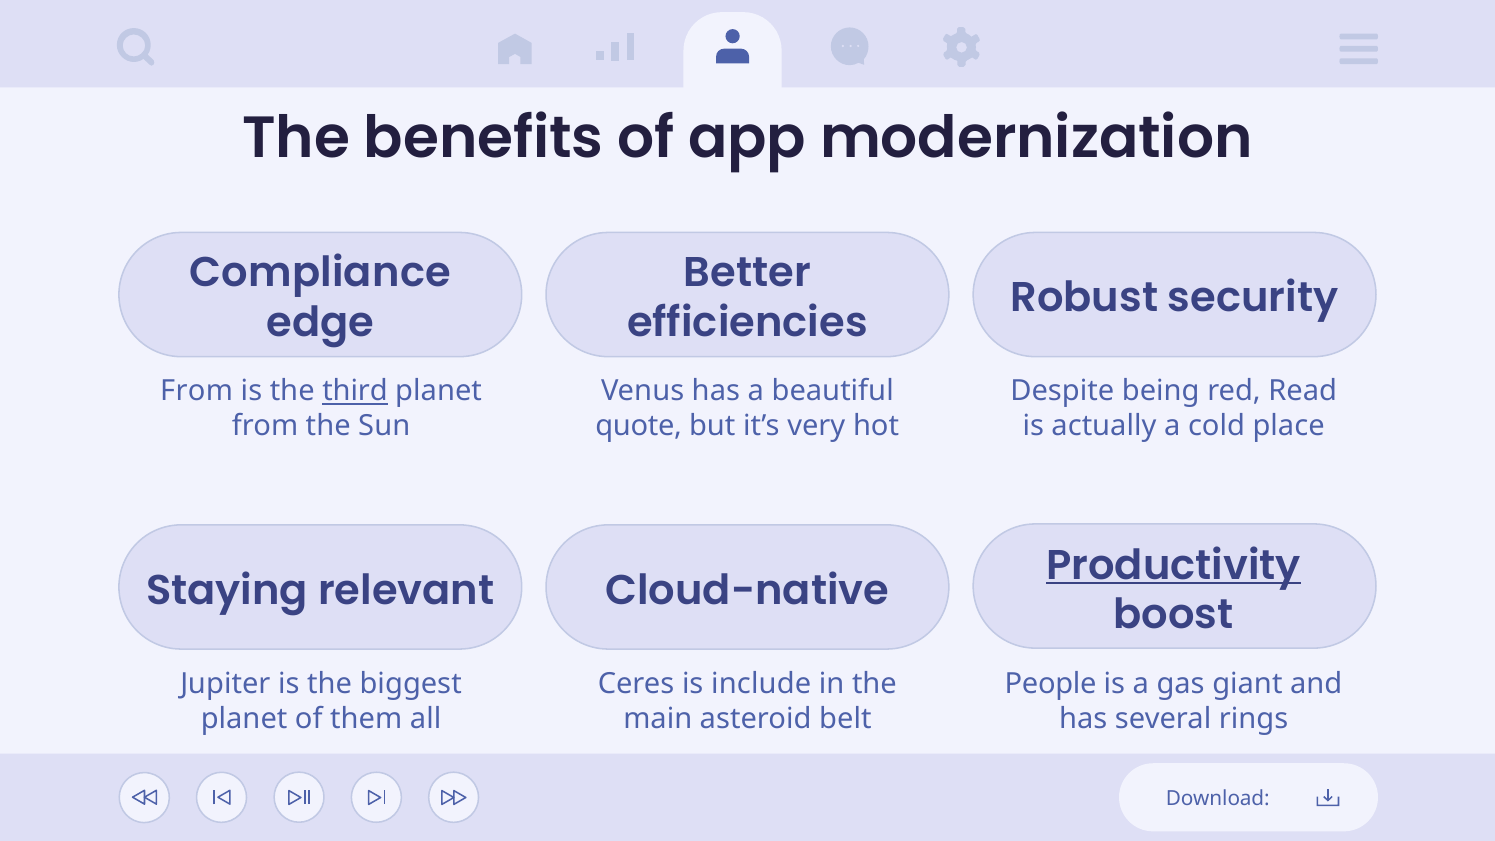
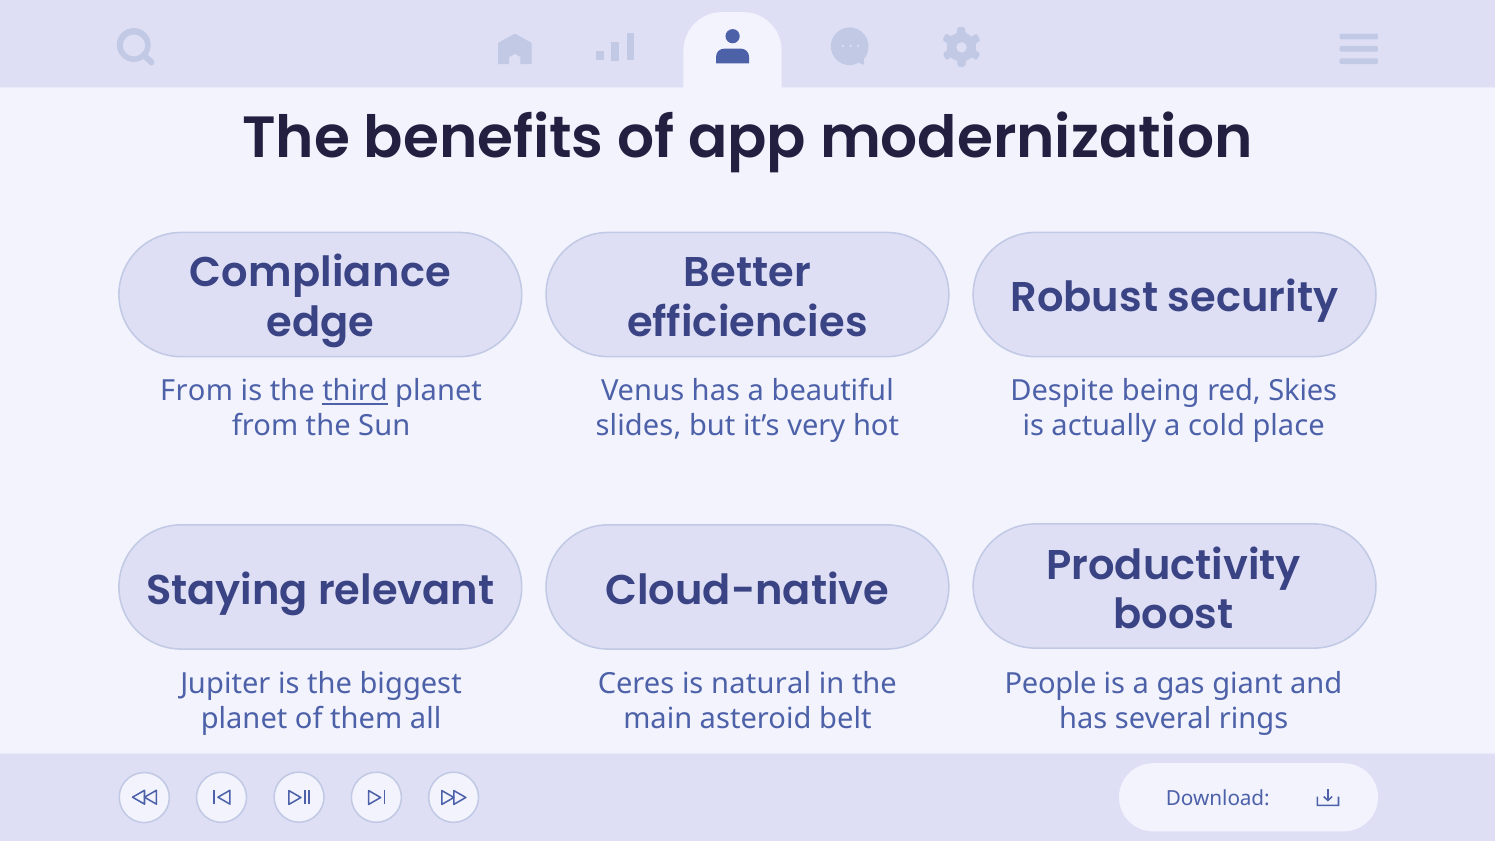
Read: Read -> Skies
quote: quote -> slides
Productivity underline: present -> none
include: include -> natural
